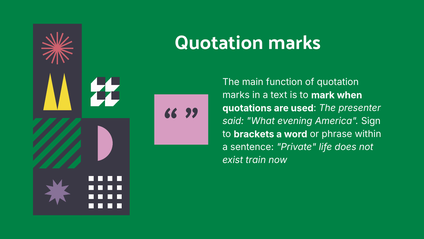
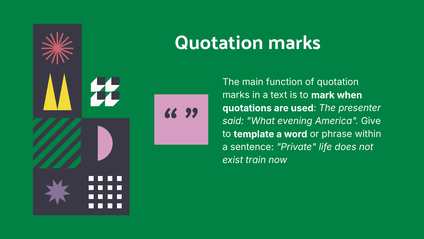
Sign: Sign -> Give
brackets: brackets -> template
